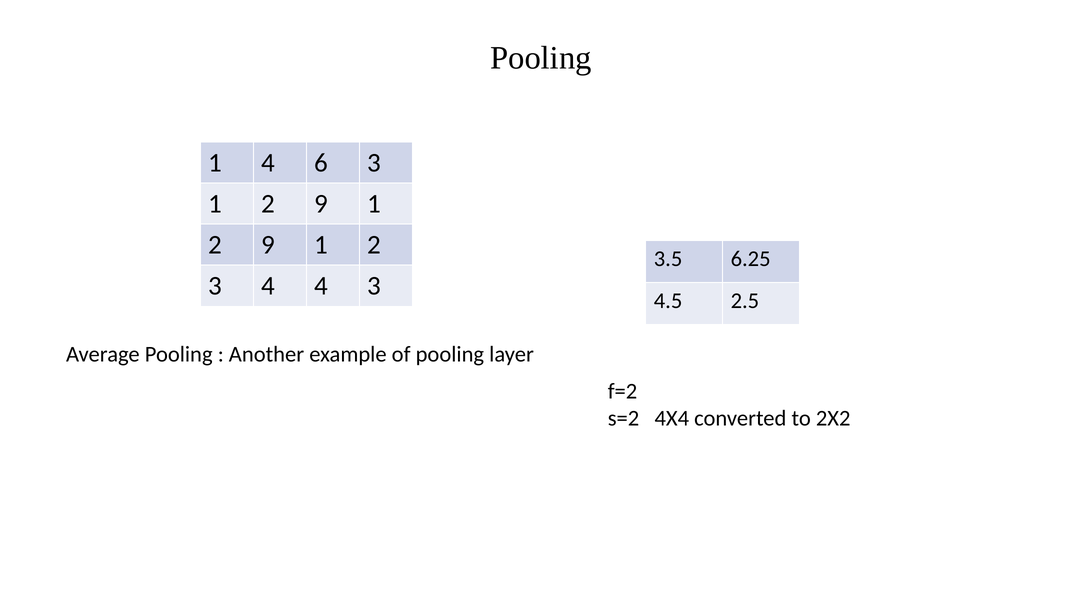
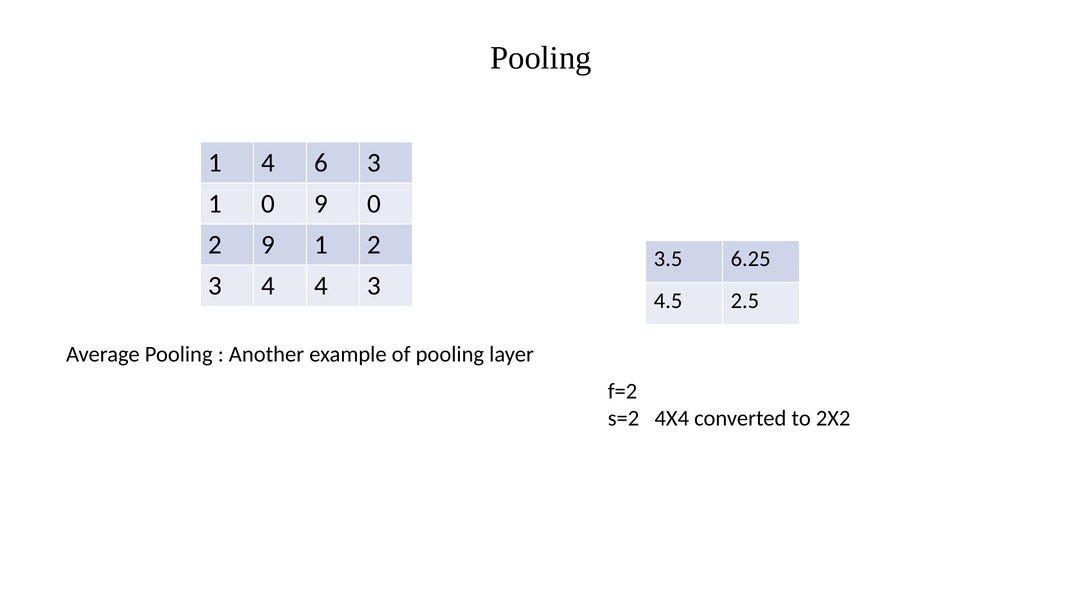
2 at (268, 204): 2 -> 0
1 at (374, 204): 1 -> 0
